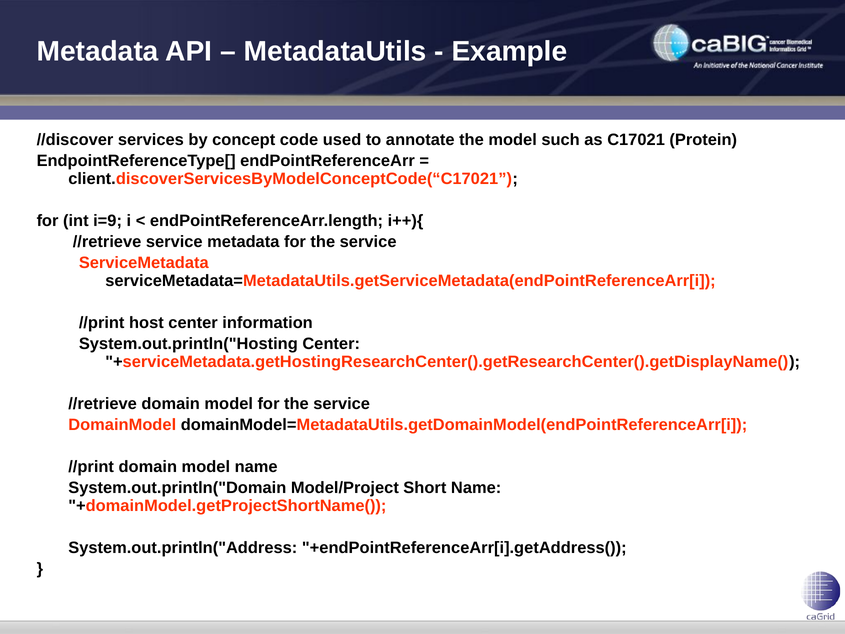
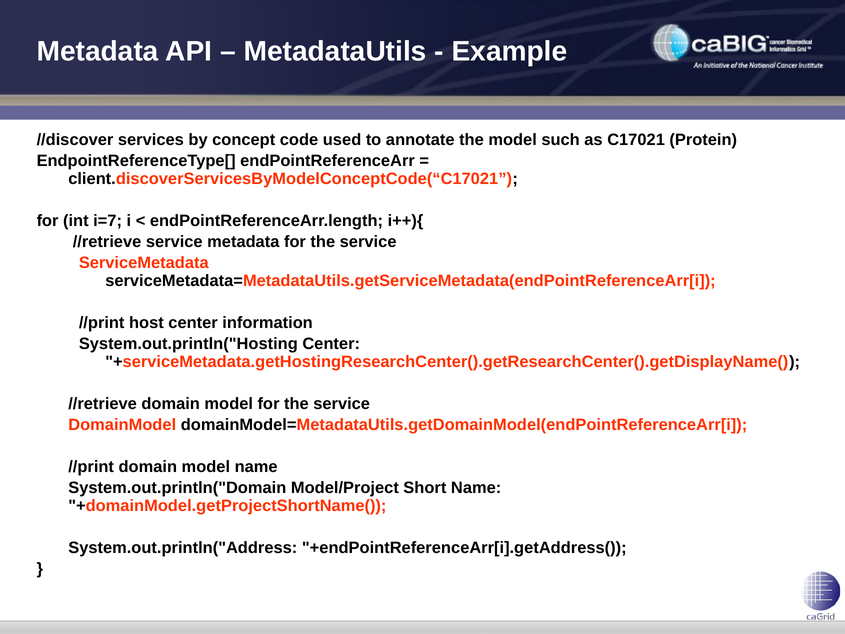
i=9: i=9 -> i=7
